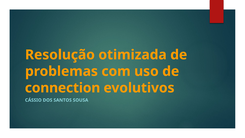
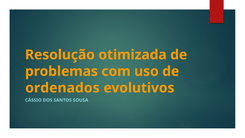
connection: connection -> ordenados
